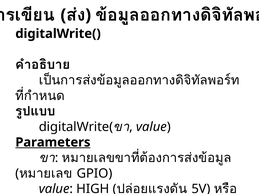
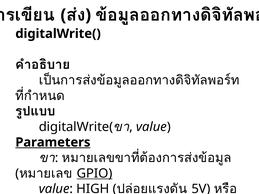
GPIO underline: none -> present
